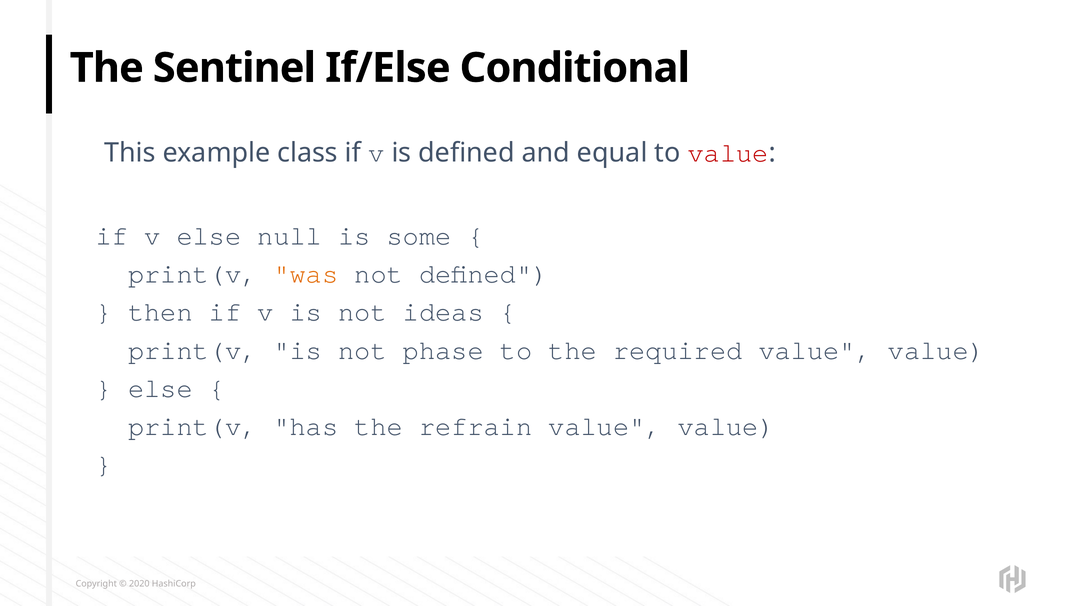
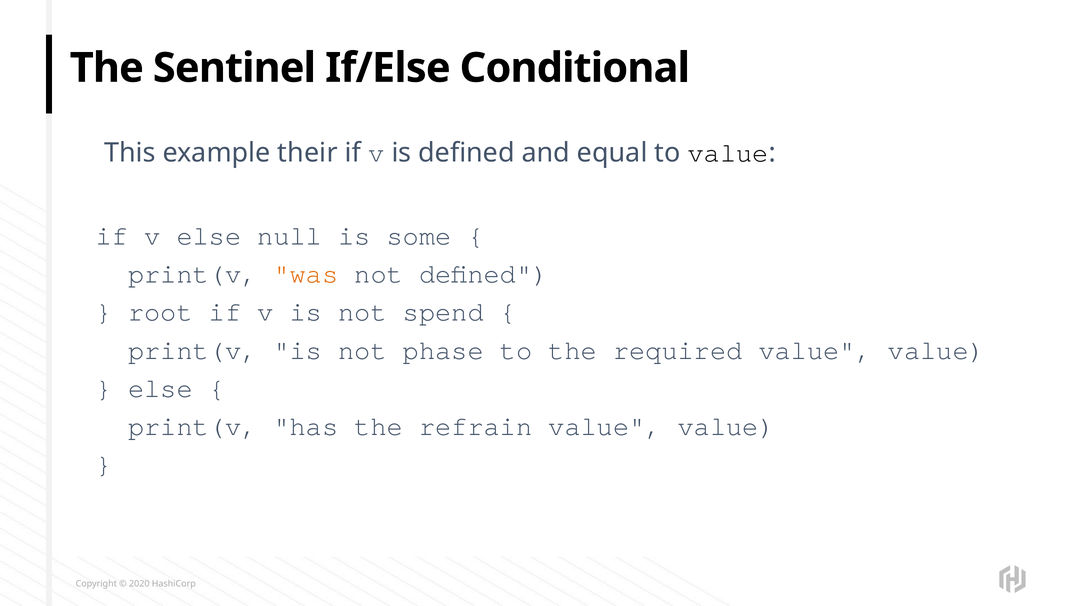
class: class -> their
value at (728, 153) colour: red -> black
then: then -> root
ideas: ideas -> spend
